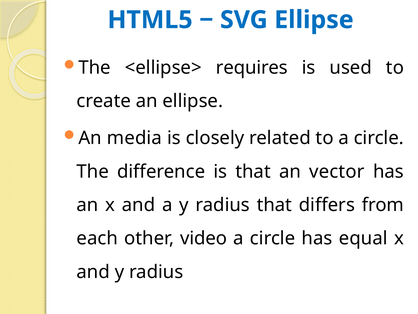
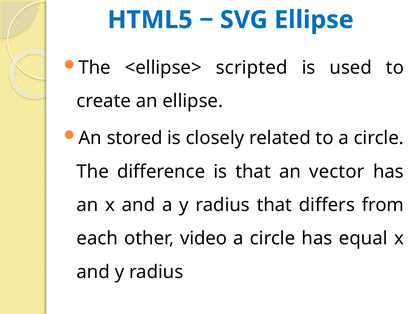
requires: requires -> scripted
media: media -> stored
